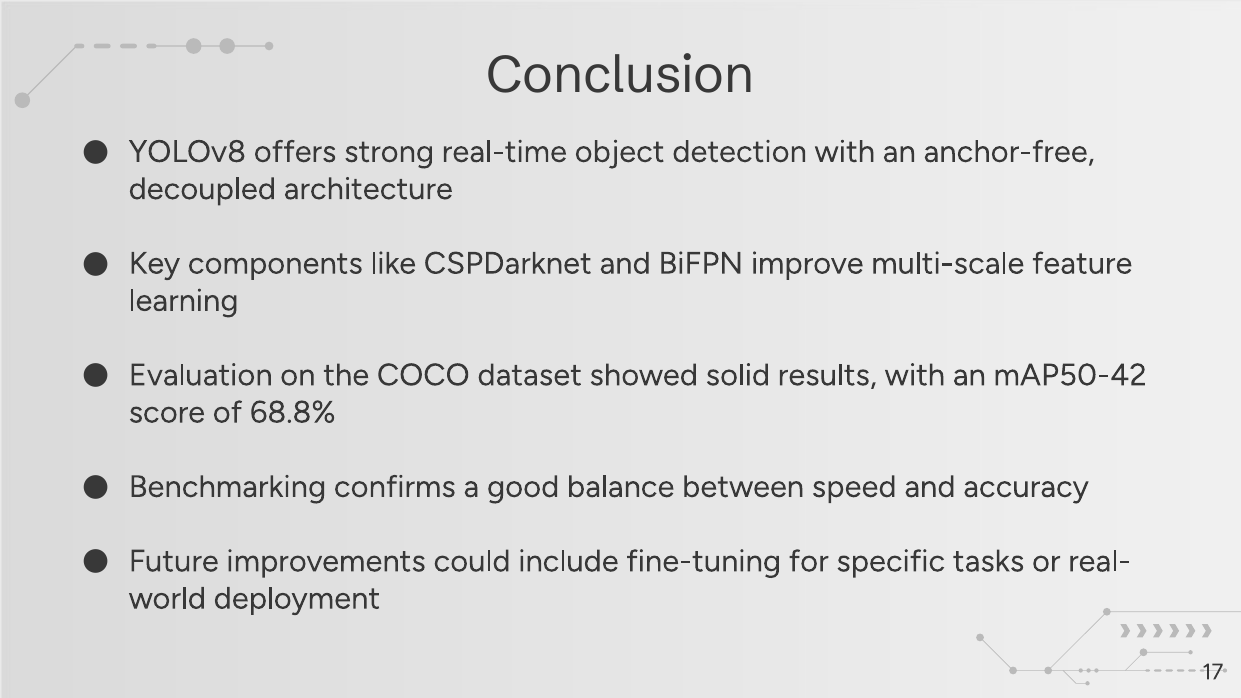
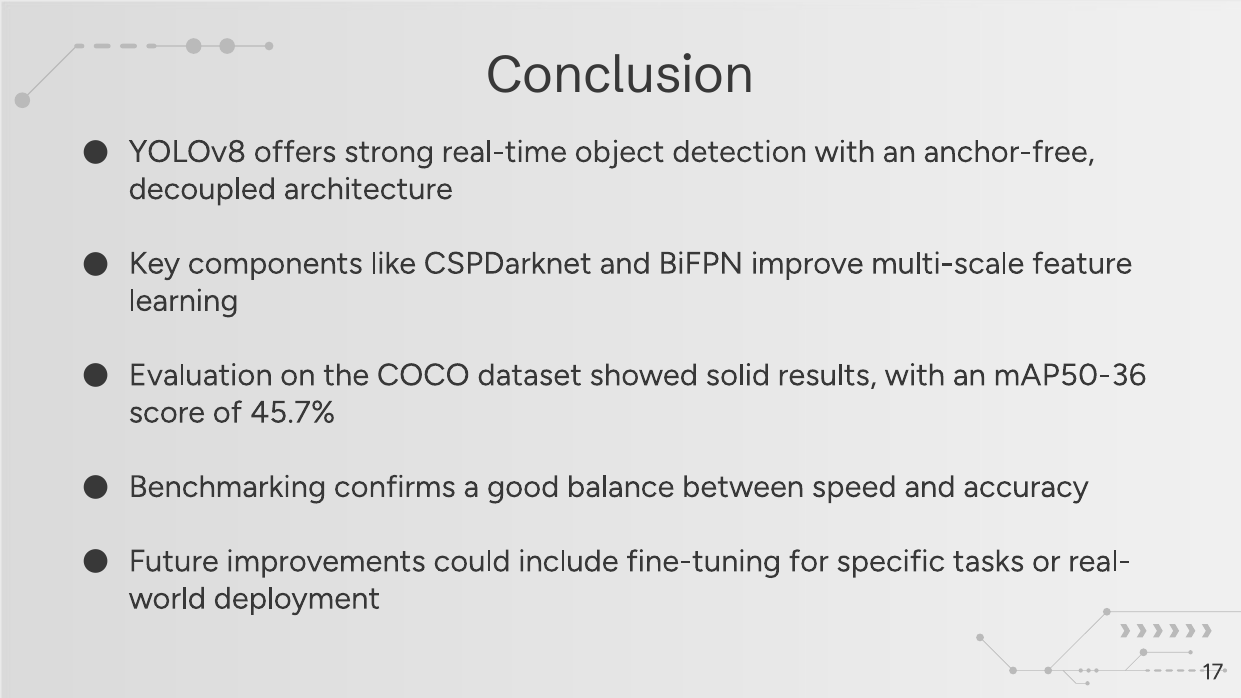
mAP50-42: mAP50-42 -> mAP50-36
68.8%: 68.8% -> 45.7%
